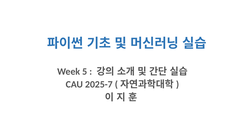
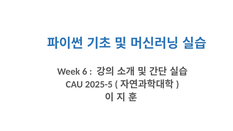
5: 5 -> 6
2025-7: 2025-7 -> 2025-5
